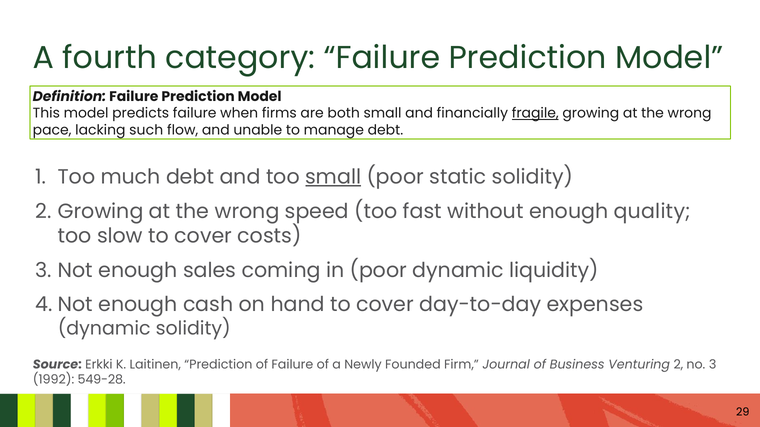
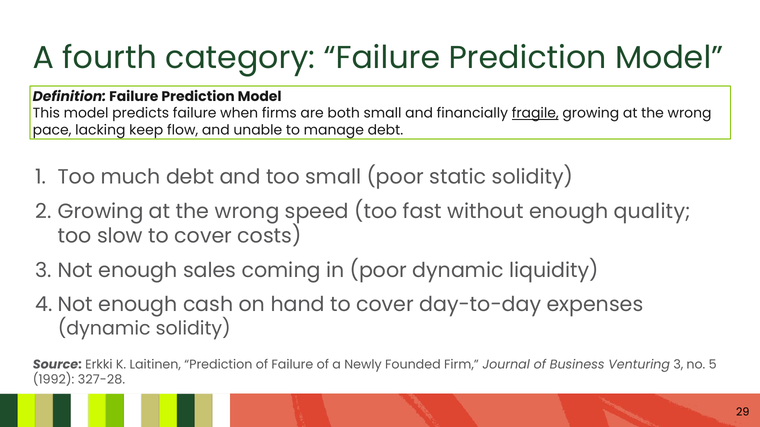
such: such -> keep
small at (333, 177) underline: present -> none
Venturing 2: 2 -> 3
no 3: 3 -> 5
549-28: 549-28 -> 327-28
